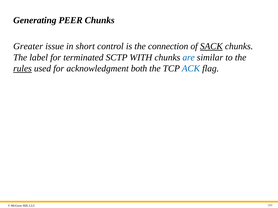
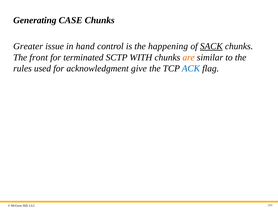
PEER: PEER -> CASE
short: short -> hand
connection: connection -> happening
label: label -> front
are colour: blue -> orange
rules underline: present -> none
both: both -> give
